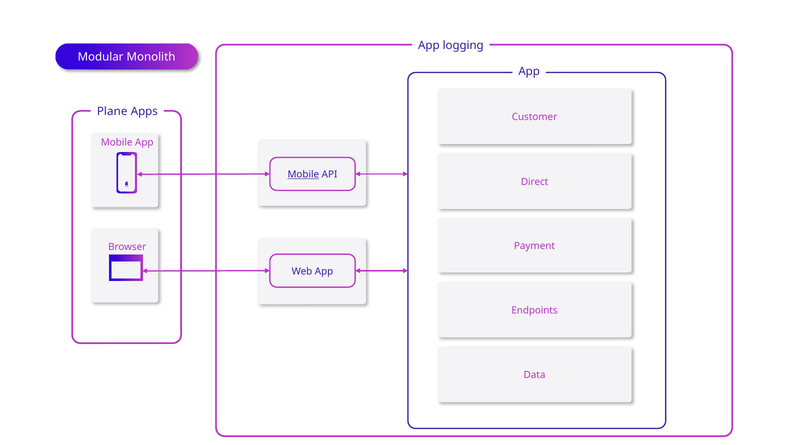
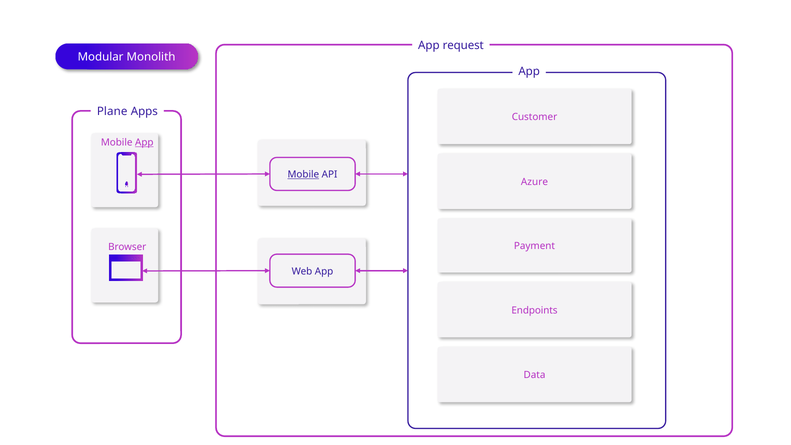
logging: logging -> request
App at (144, 143) underline: none -> present
Direct: Direct -> Azure
